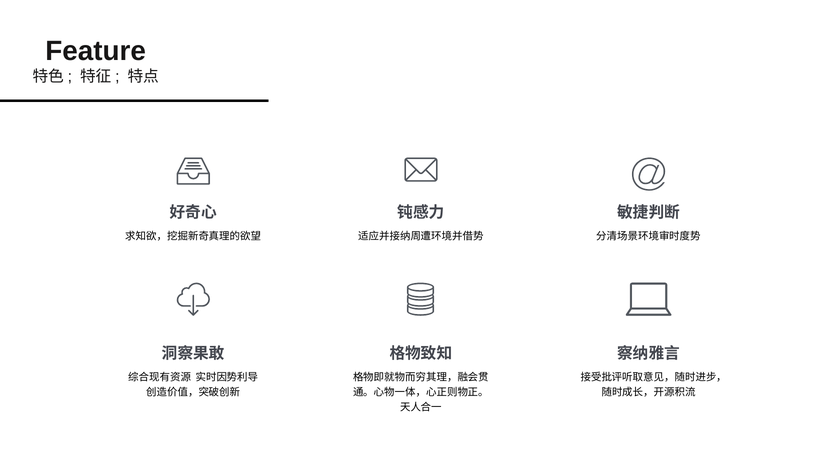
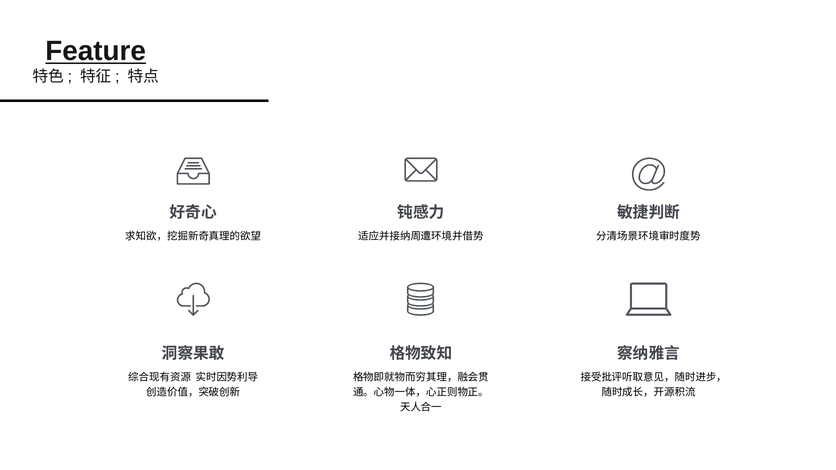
Feature underline: none -> present
